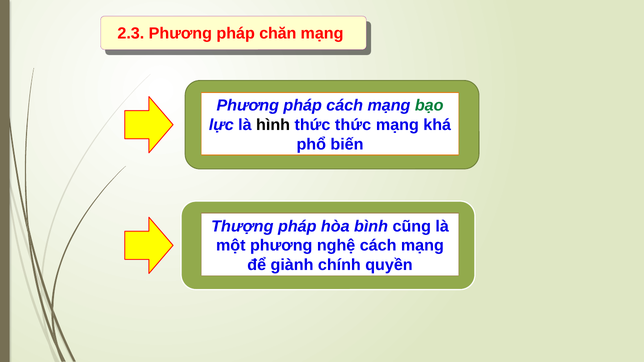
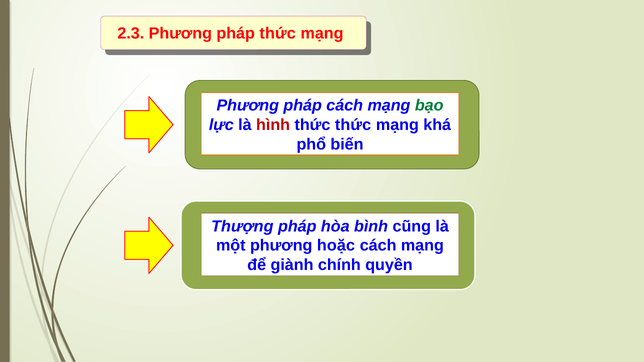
pháp chăn: chăn -> thức
hình colour: black -> red
nghệ: nghệ -> hoặc
